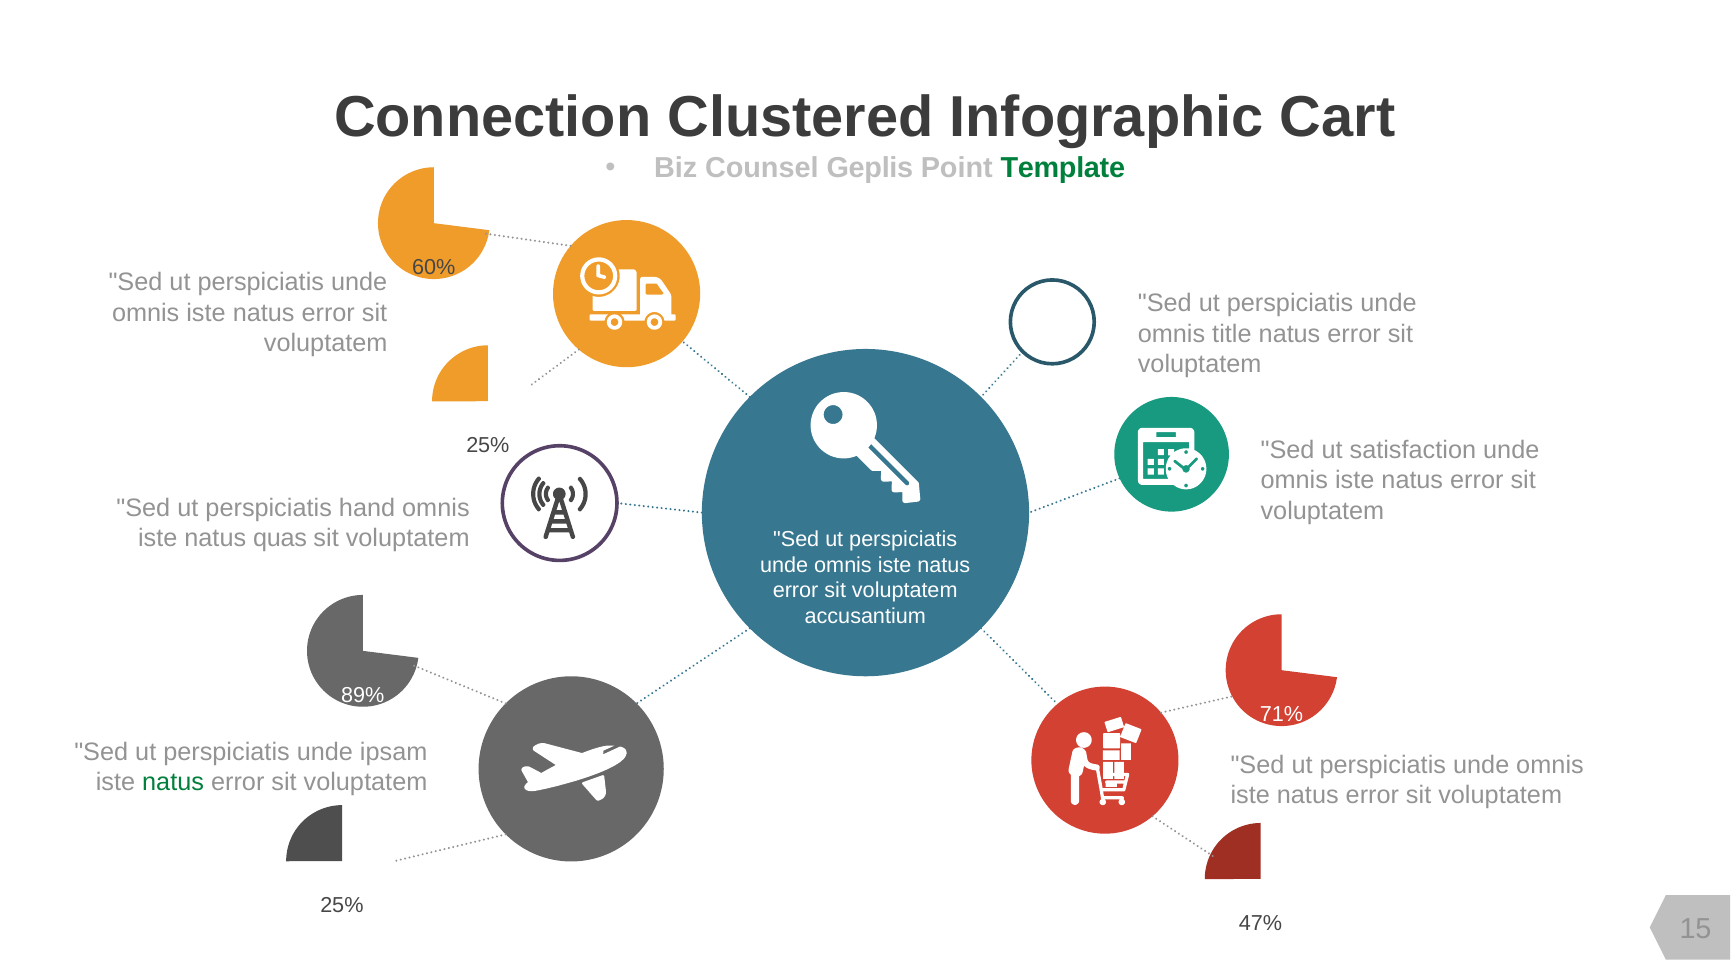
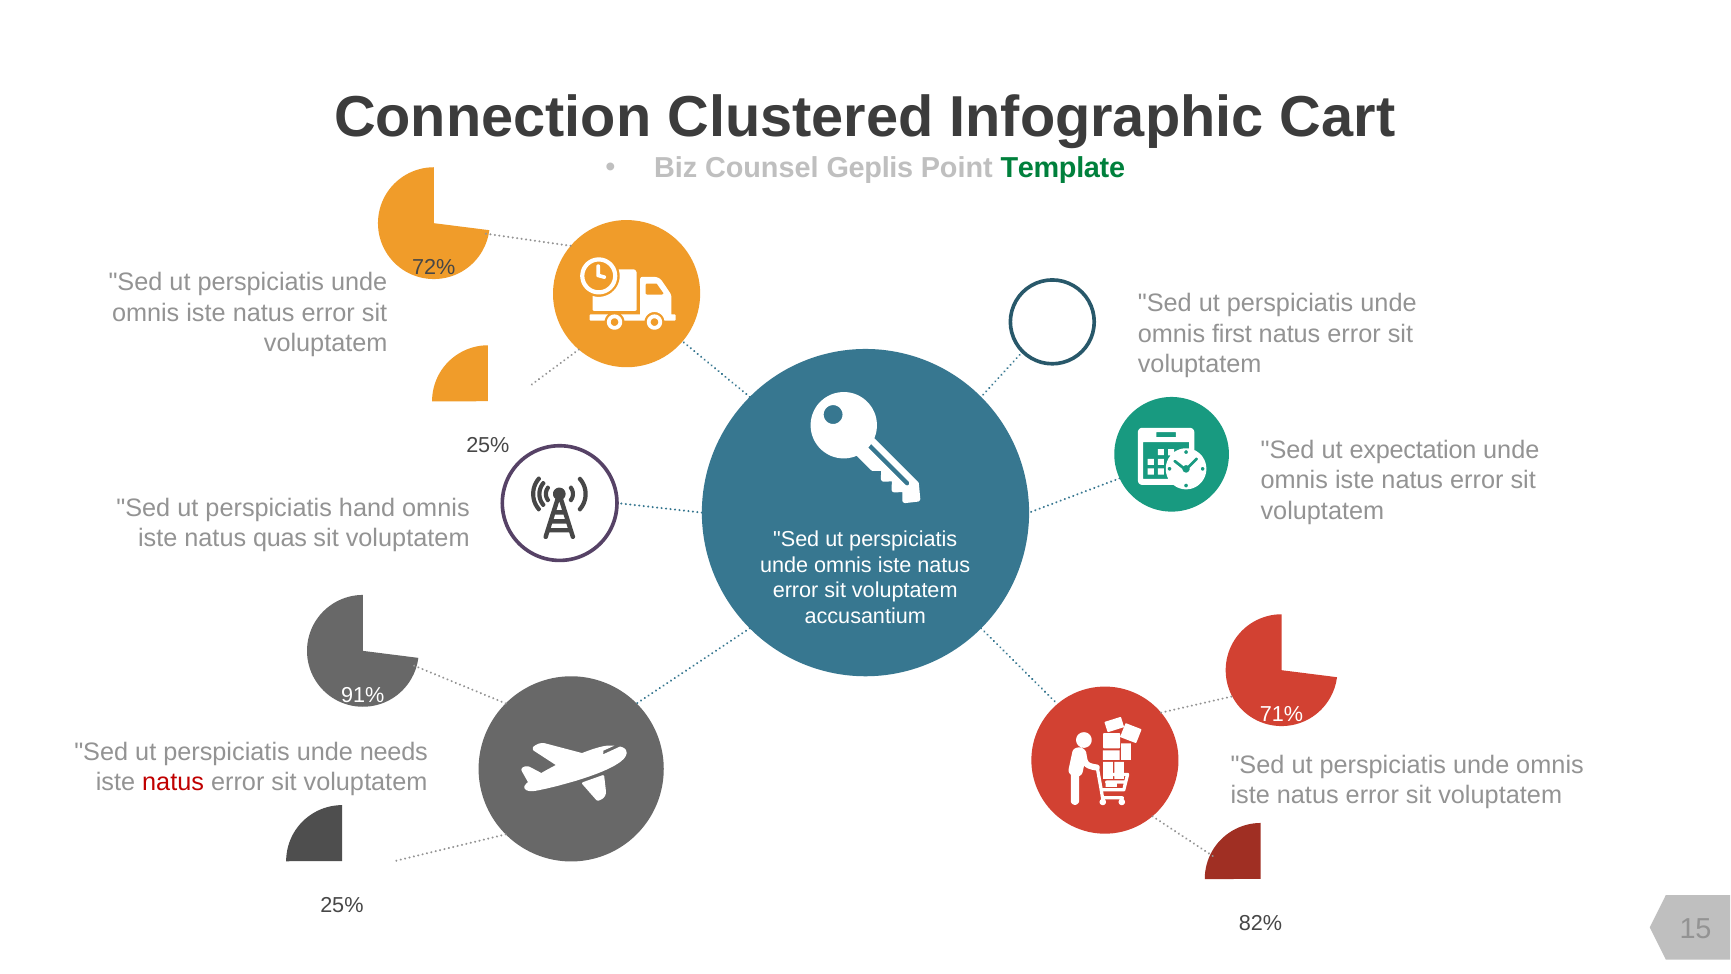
60%: 60% -> 72%
title: title -> first
satisfaction: satisfaction -> expectation
89%: 89% -> 91%
ipsam: ipsam -> needs
natus at (173, 782) colour: green -> red
47%: 47% -> 82%
